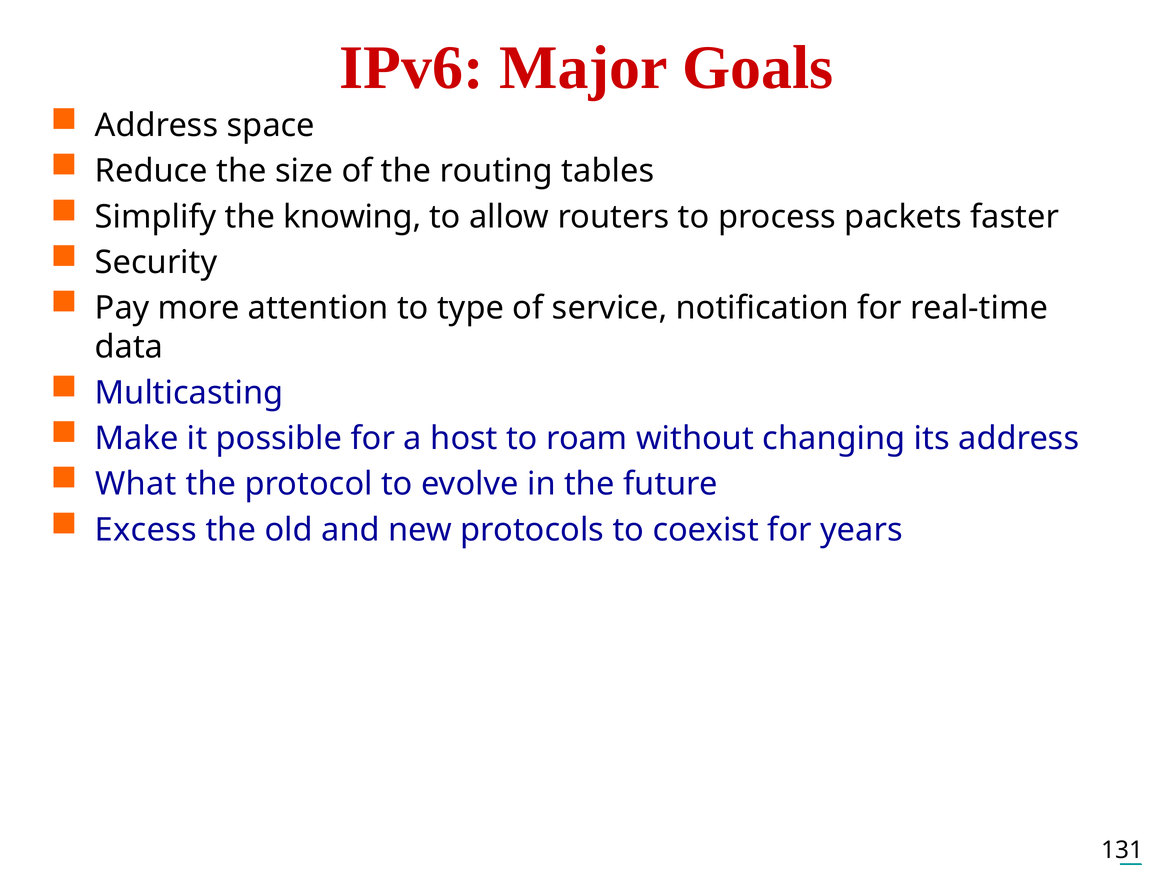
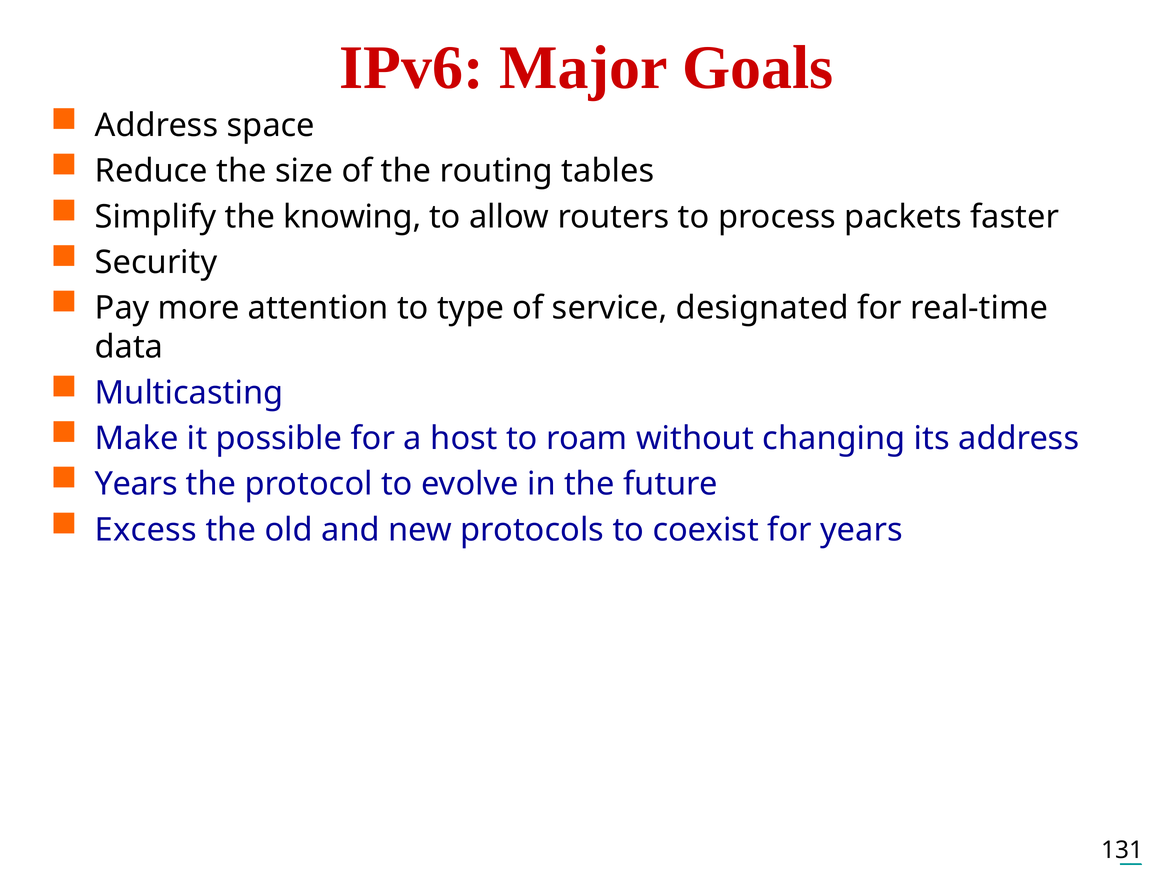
notification: notification -> designated
What at (136, 484): What -> Years
